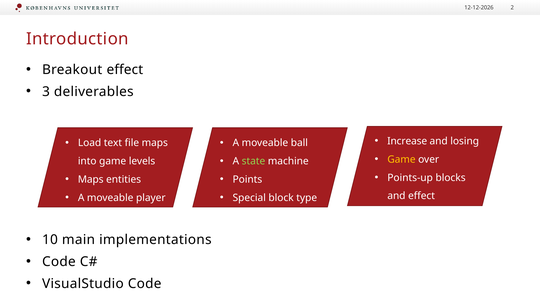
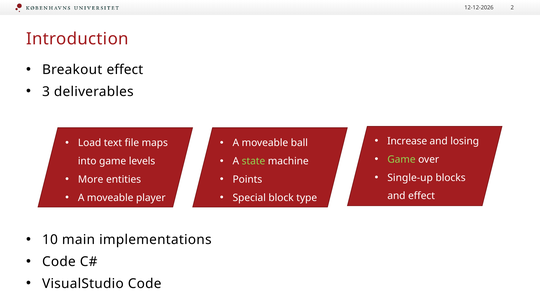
Game at (401, 159) colour: yellow -> light green
Points-up: Points-up -> Single-up
Maps at (91, 179): Maps -> More
